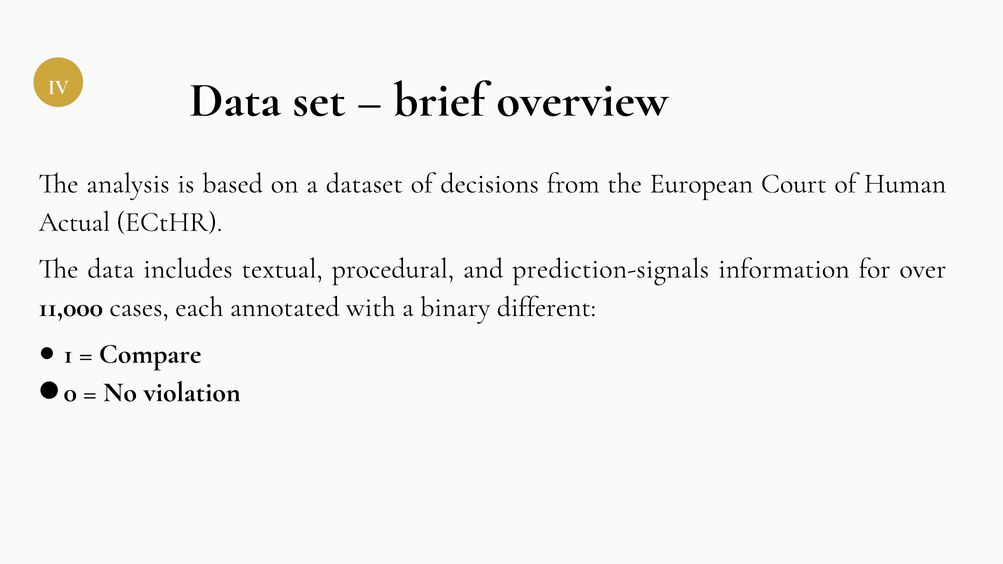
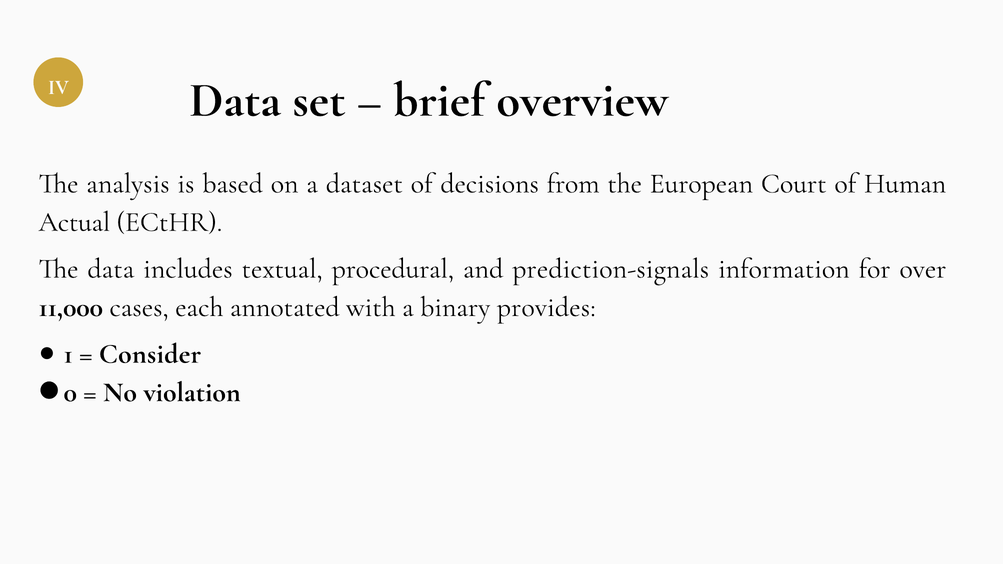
different: different -> provides
Compare: Compare -> Consider
